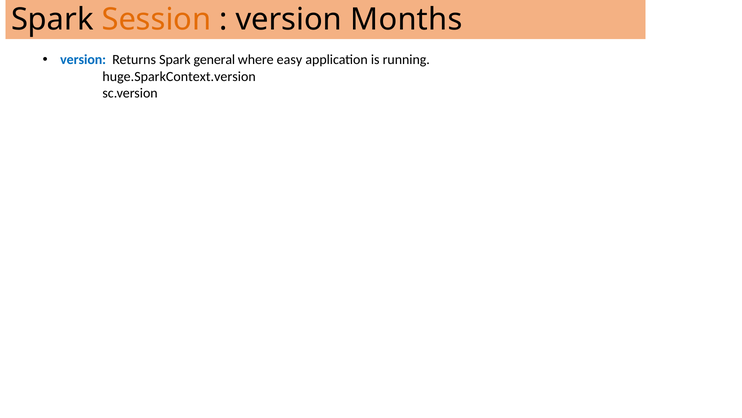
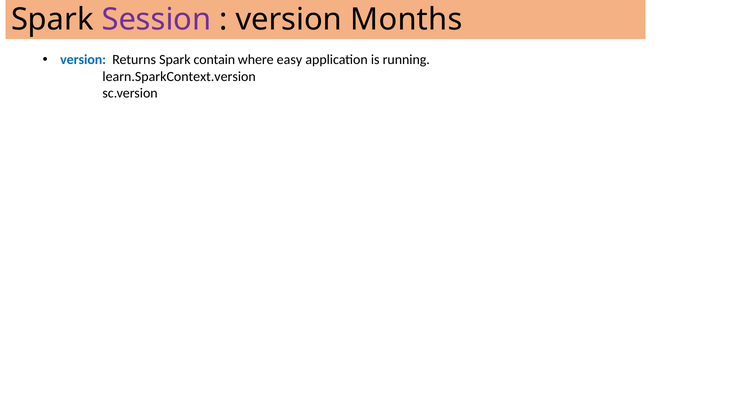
Session colour: orange -> purple
general: general -> contain
huge.SparkContext.version: huge.SparkContext.version -> learn.SparkContext.version
